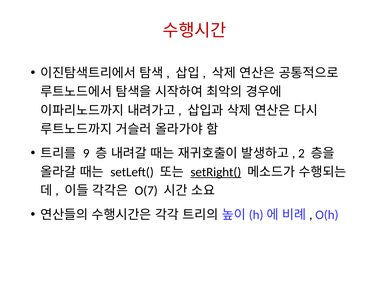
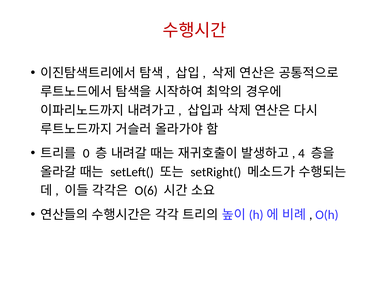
9: 9 -> 0
2: 2 -> 4
setRight( underline: present -> none
O(7: O(7 -> O(6
